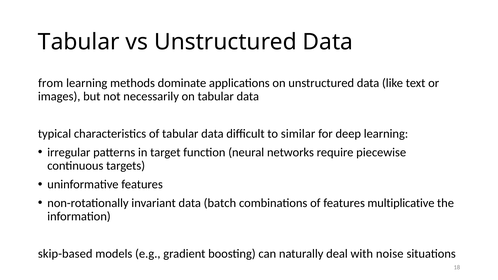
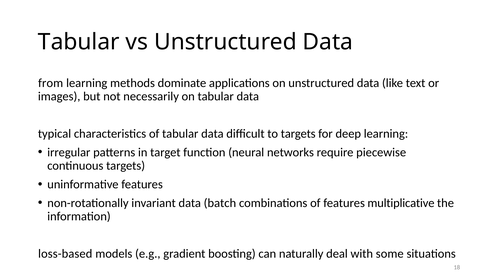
to similar: similar -> targets
skip-based: skip-based -> loss-based
noise: noise -> some
